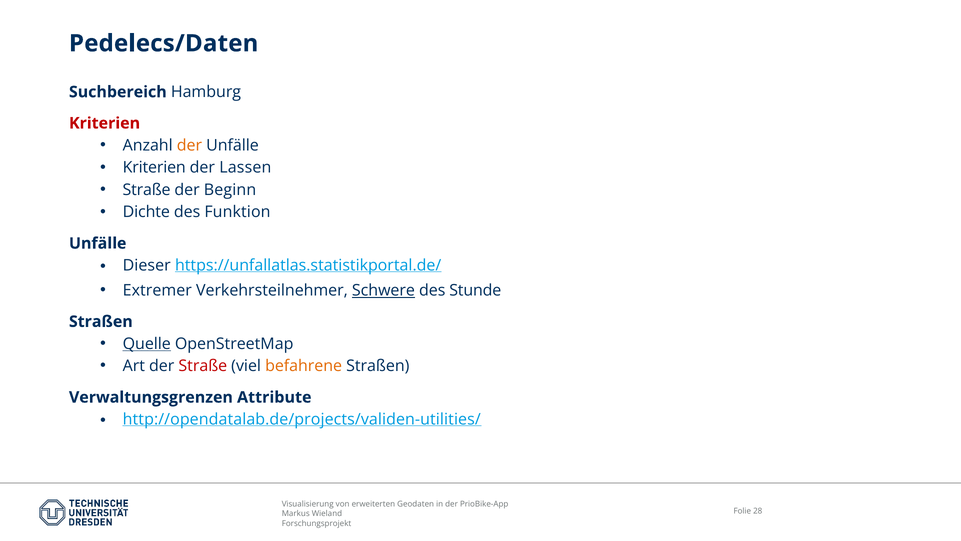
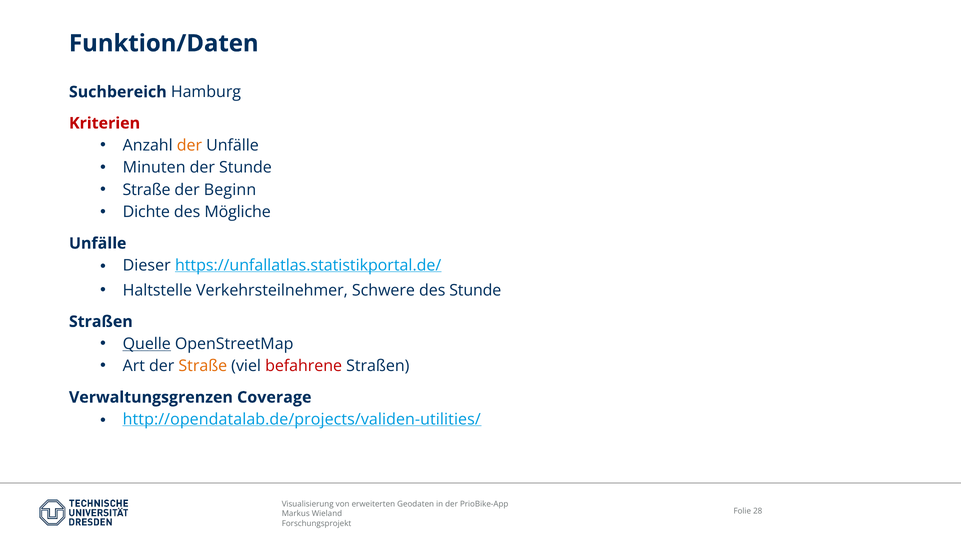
Pedelecs/Daten: Pedelecs/Daten -> Funktion/Daten
Kriterien at (154, 168): Kriterien -> Minuten
der Lassen: Lassen -> Stunde
Funktion: Funktion -> Mögliche
Extremer: Extremer -> Haltstelle
Schwere underline: present -> none
Straße at (203, 366) colour: red -> orange
befahrene colour: orange -> red
Attribute: Attribute -> Coverage
